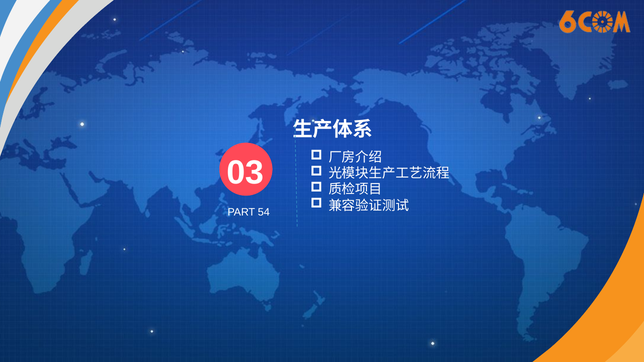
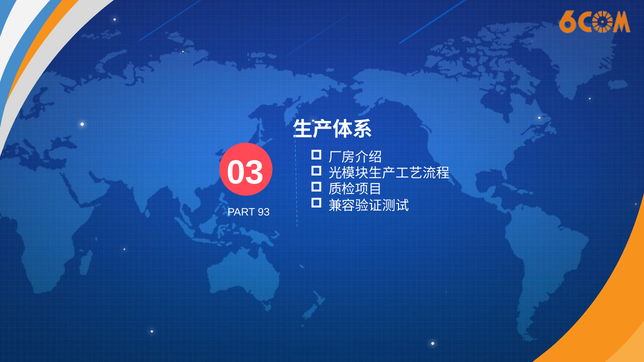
54: 54 -> 93
